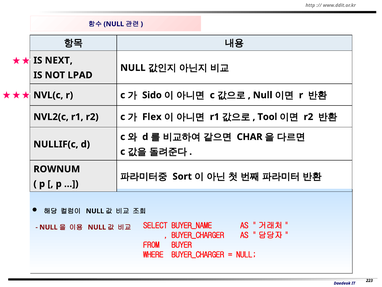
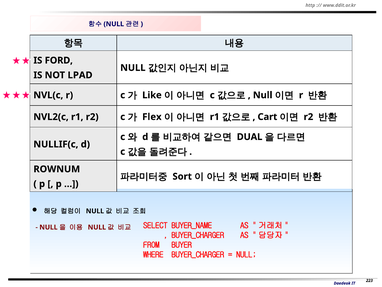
NEXT: NEXT -> FORD
Sido: Sido -> Like
Tool: Tool -> Cart
CHAR: CHAR -> DUAL
